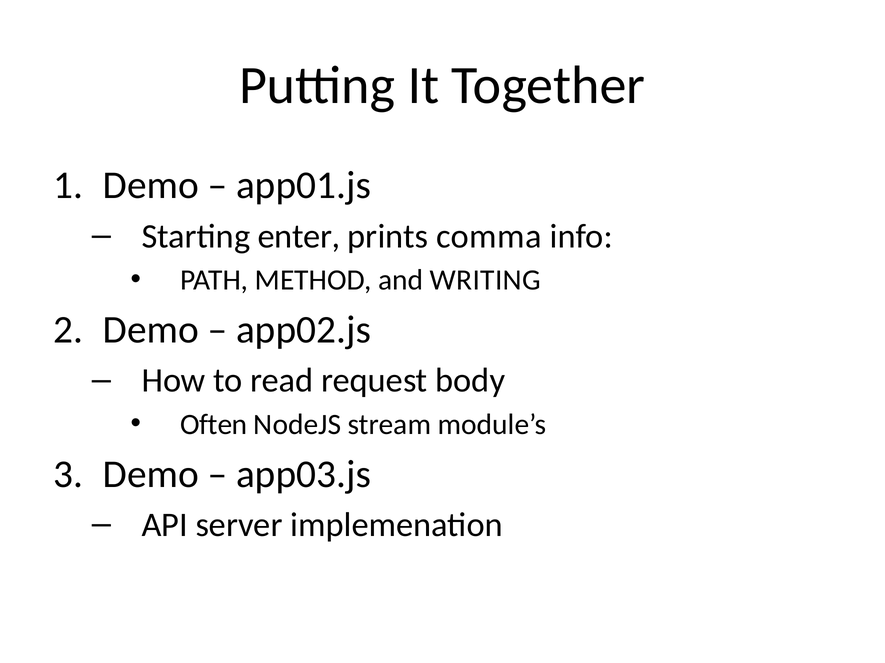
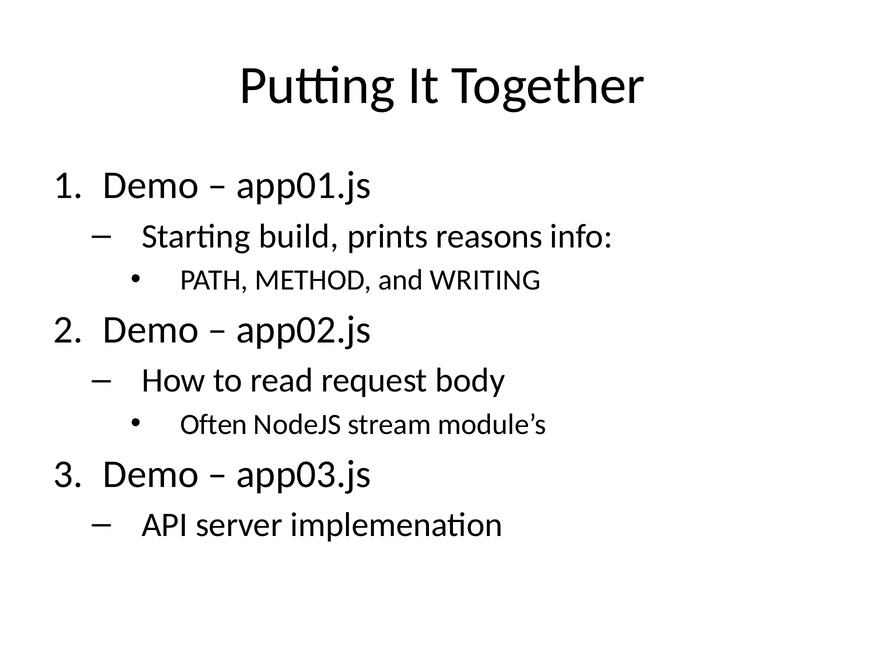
enter: enter -> build
comma: comma -> reasons
